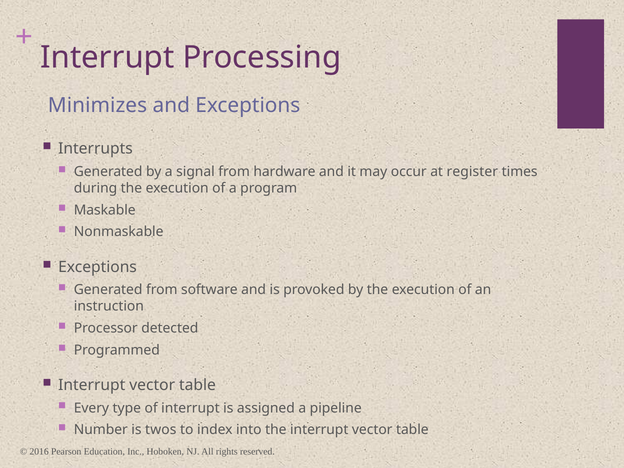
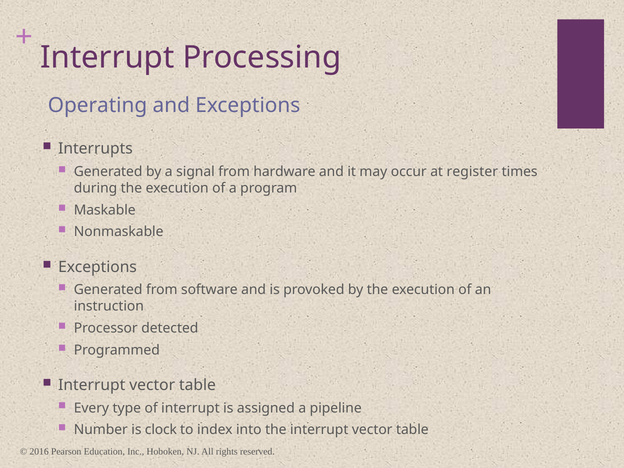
Minimizes: Minimizes -> Operating
twos: twos -> clock
